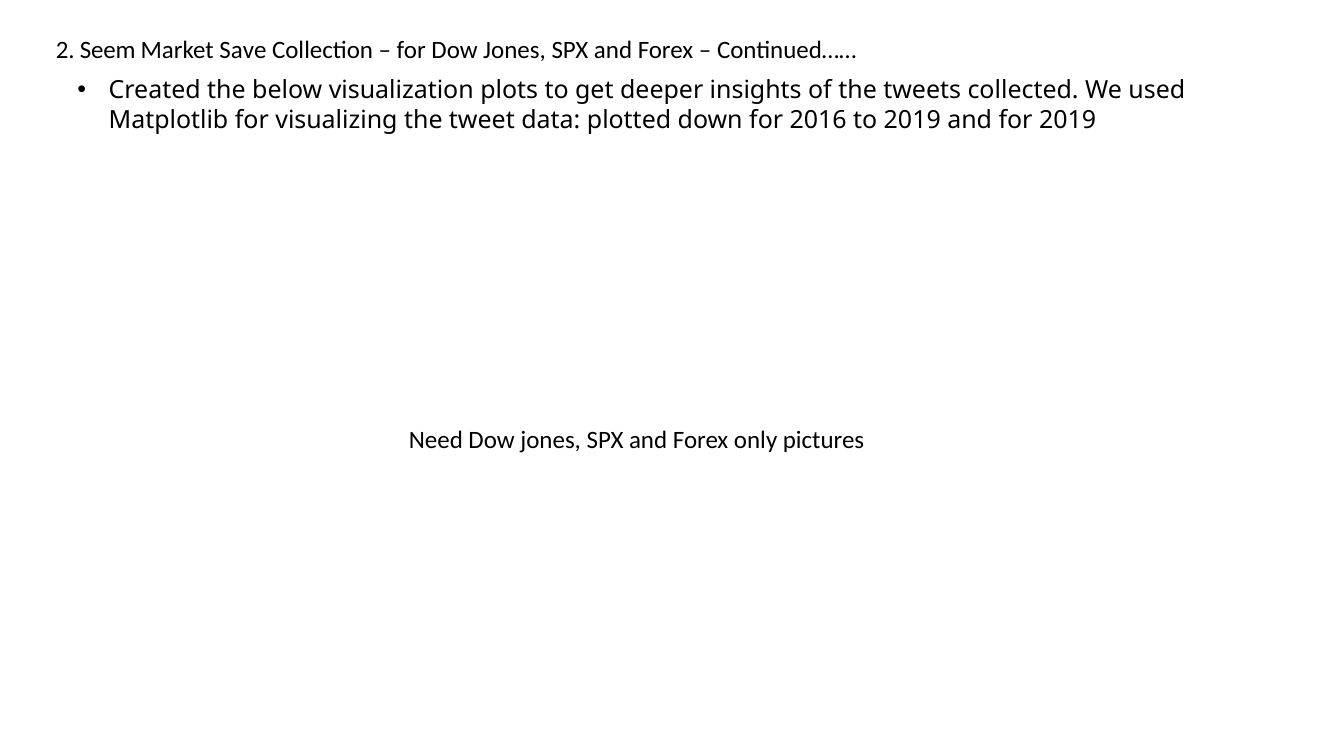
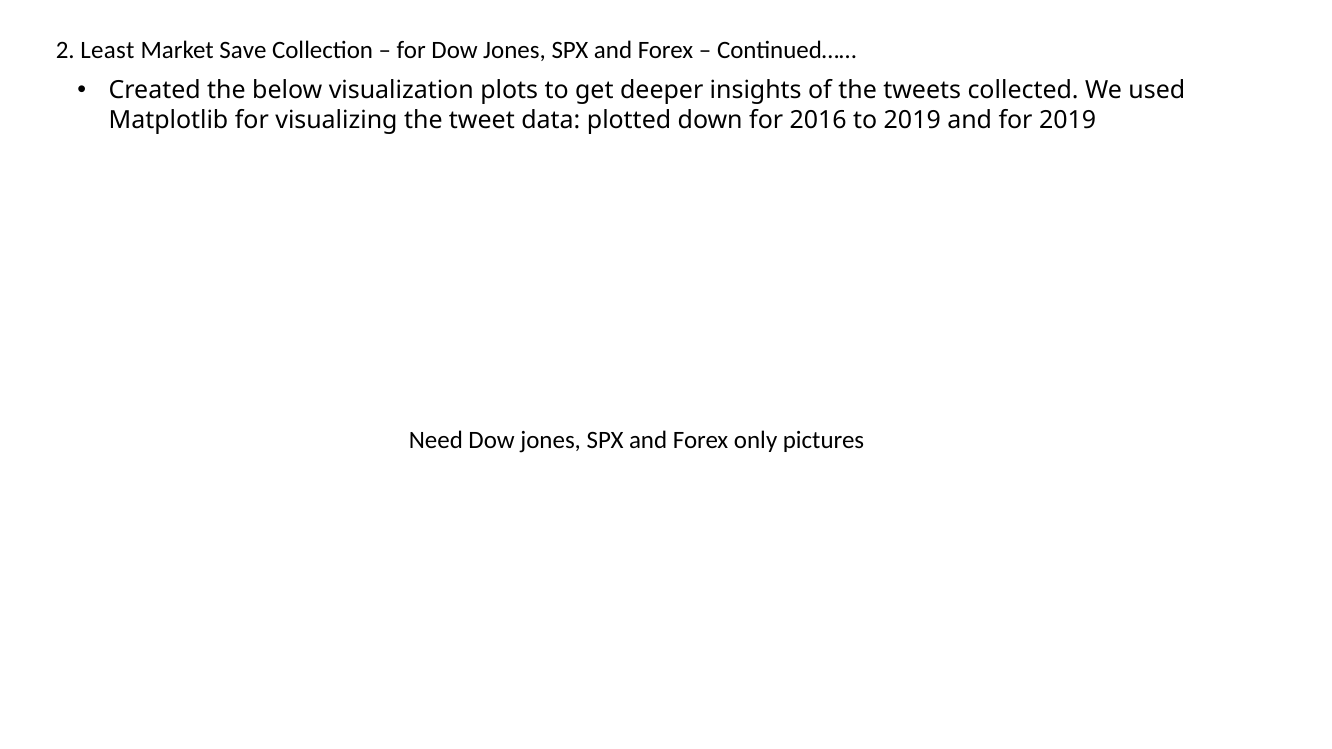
Seem: Seem -> Least
